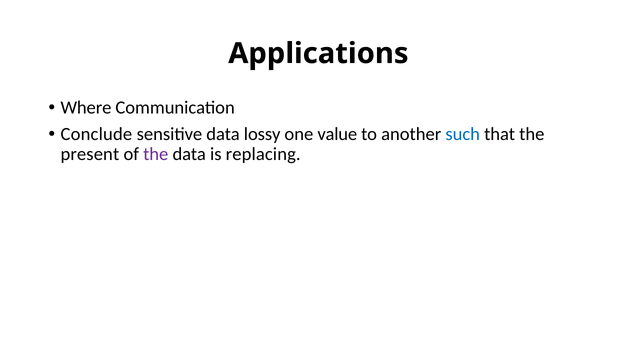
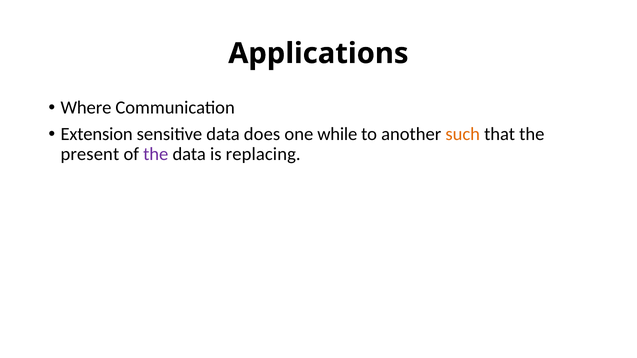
Conclude: Conclude -> Extension
lossy: lossy -> does
value: value -> while
such colour: blue -> orange
